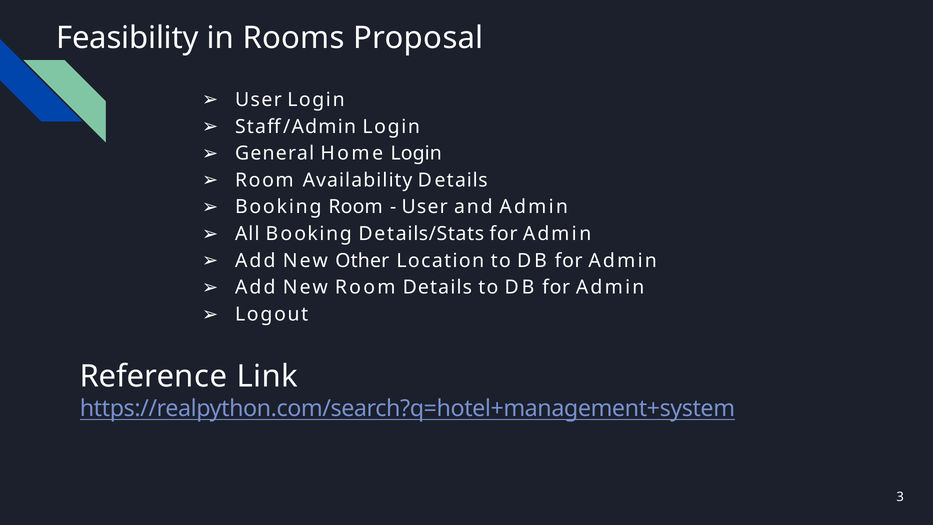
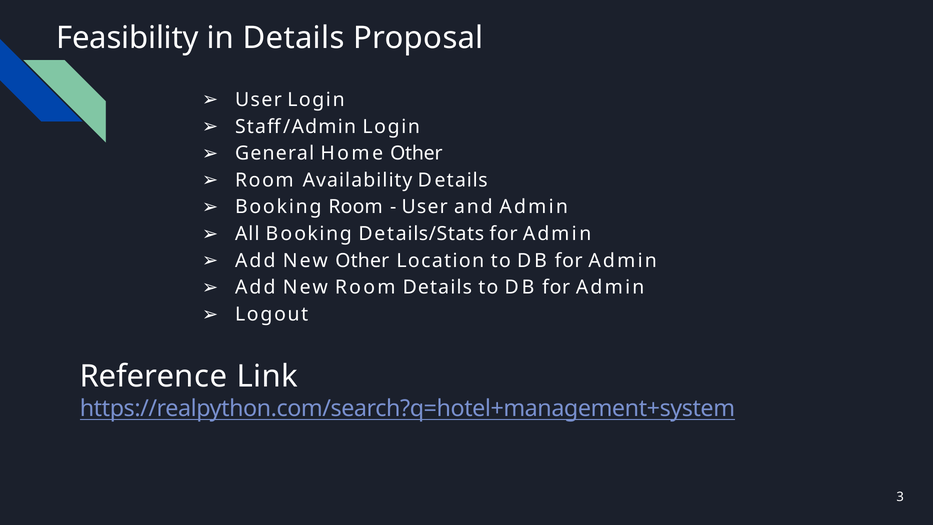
in Rooms: Rooms -> Details
Home Login: Login -> Other
